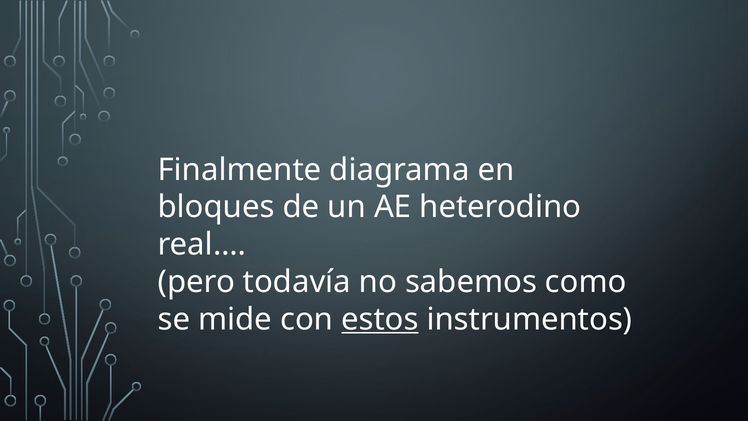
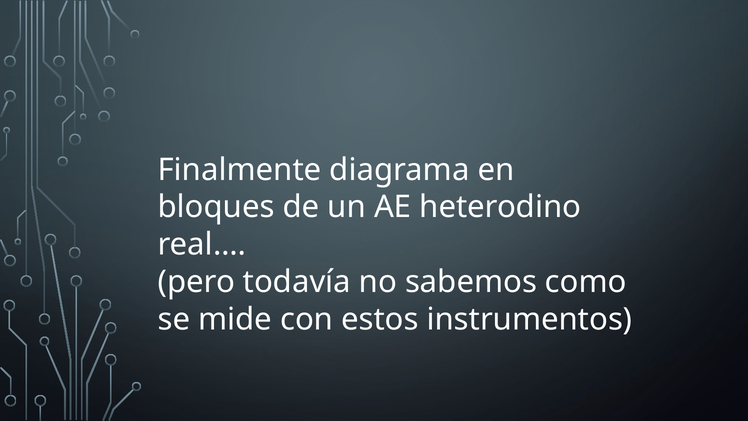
estos underline: present -> none
